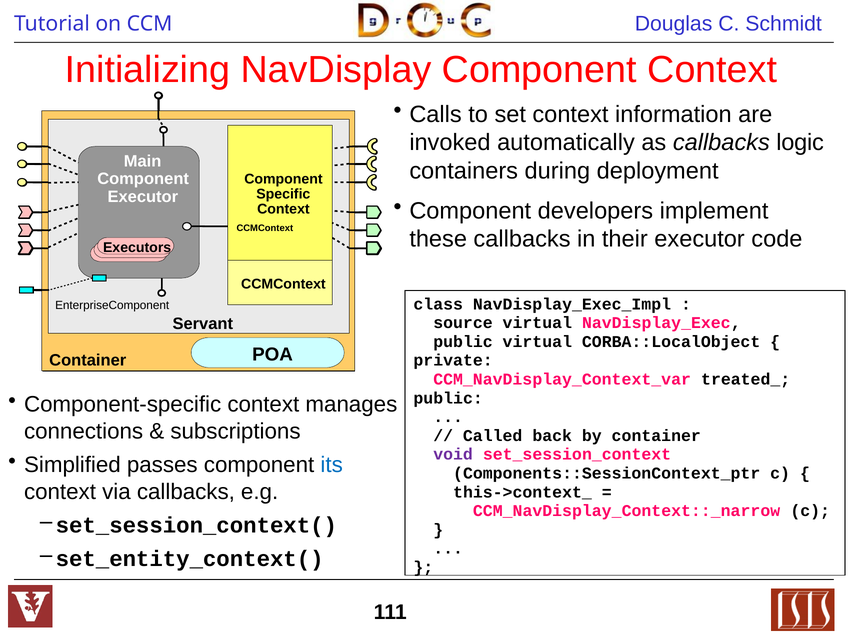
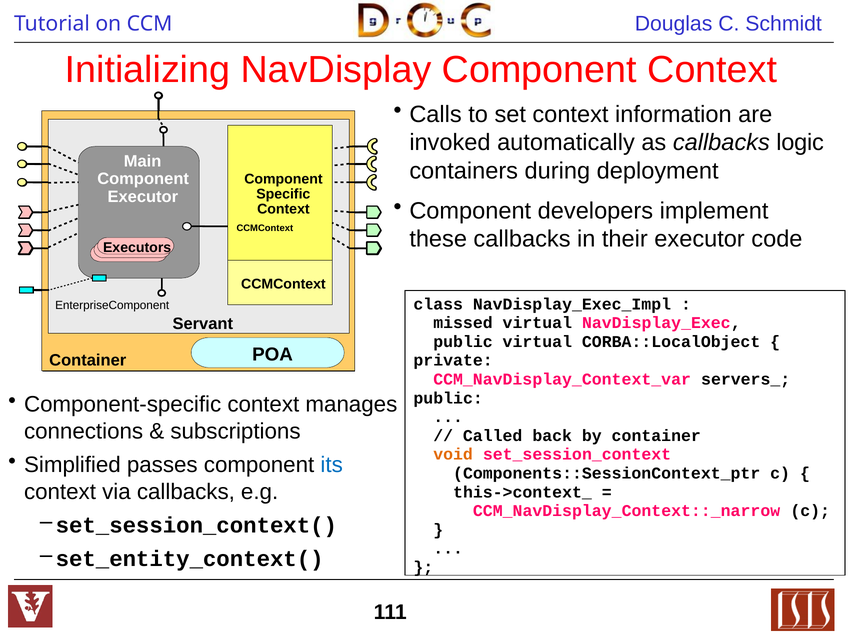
source: source -> missed
treated_: treated_ -> servers_
void colour: purple -> orange
